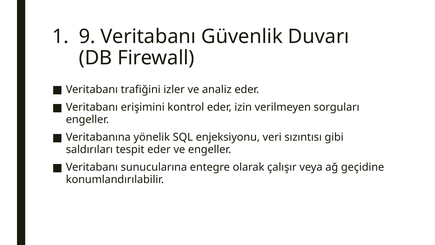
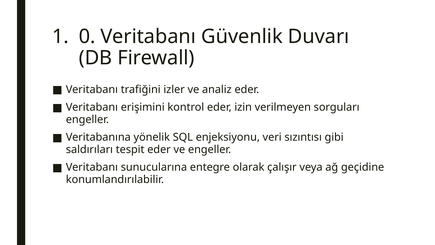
9: 9 -> 0
